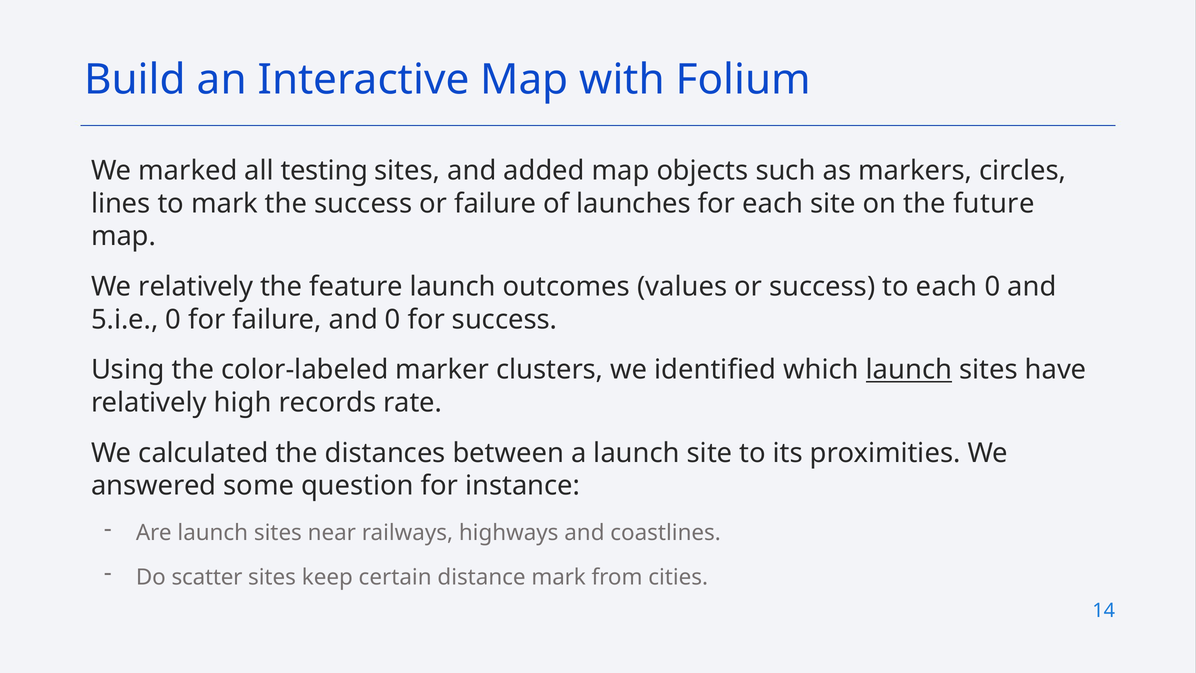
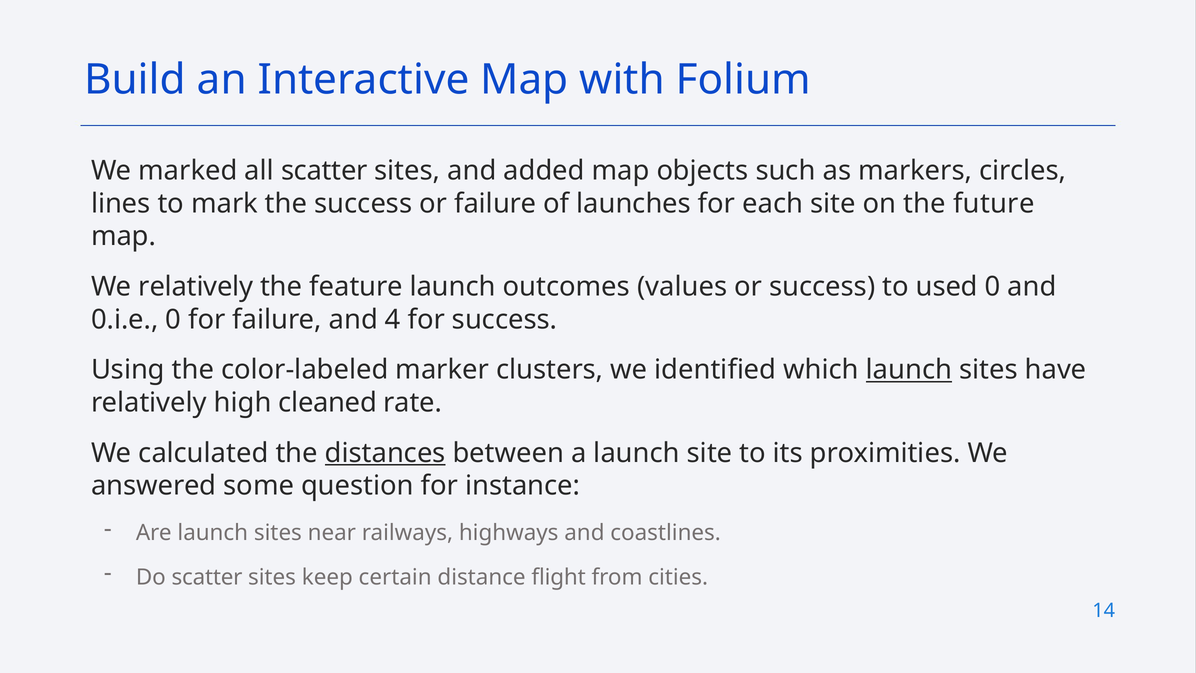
all testing: testing -> scatter
to each: each -> used
5.i.e: 5.i.e -> 0.i.e
and 0: 0 -> 4
records: records -> cleaned
distances underline: none -> present
distance mark: mark -> flight
